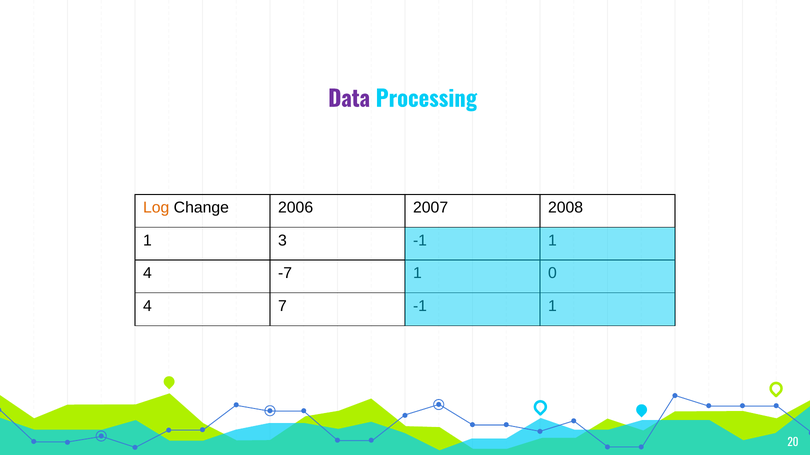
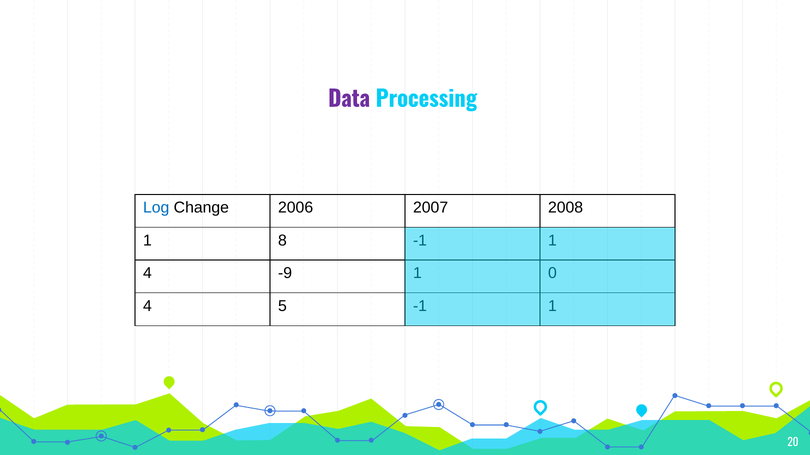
Log colour: orange -> blue
3: 3 -> 8
-7: -7 -> -9
7: 7 -> 5
